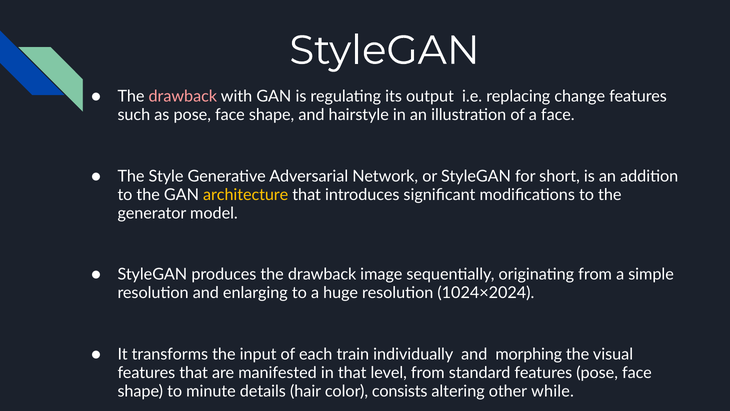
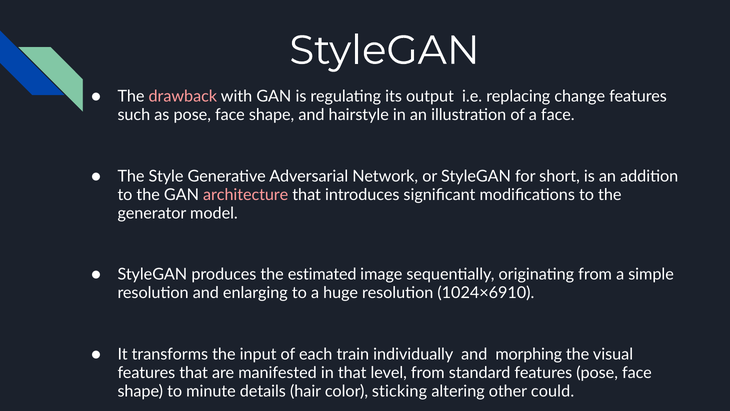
architecture colour: yellow -> pink
produces the drawback: drawback -> estimated
1024×2024: 1024×2024 -> 1024×6910
consists: consists -> sticking
while: while -> could
